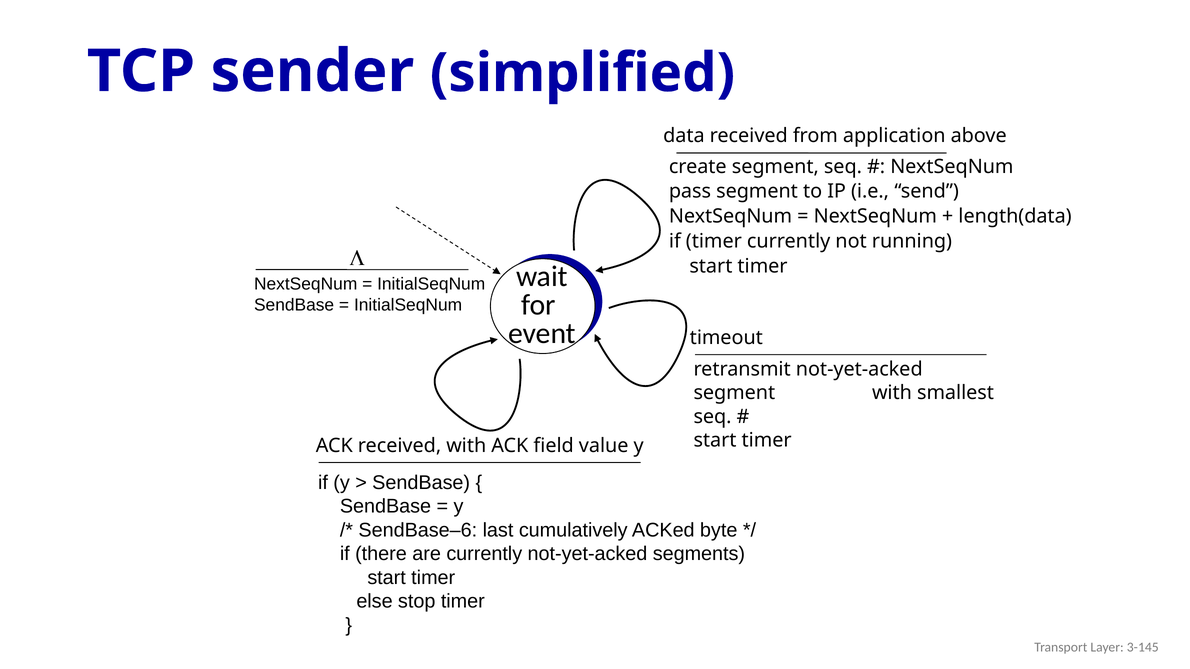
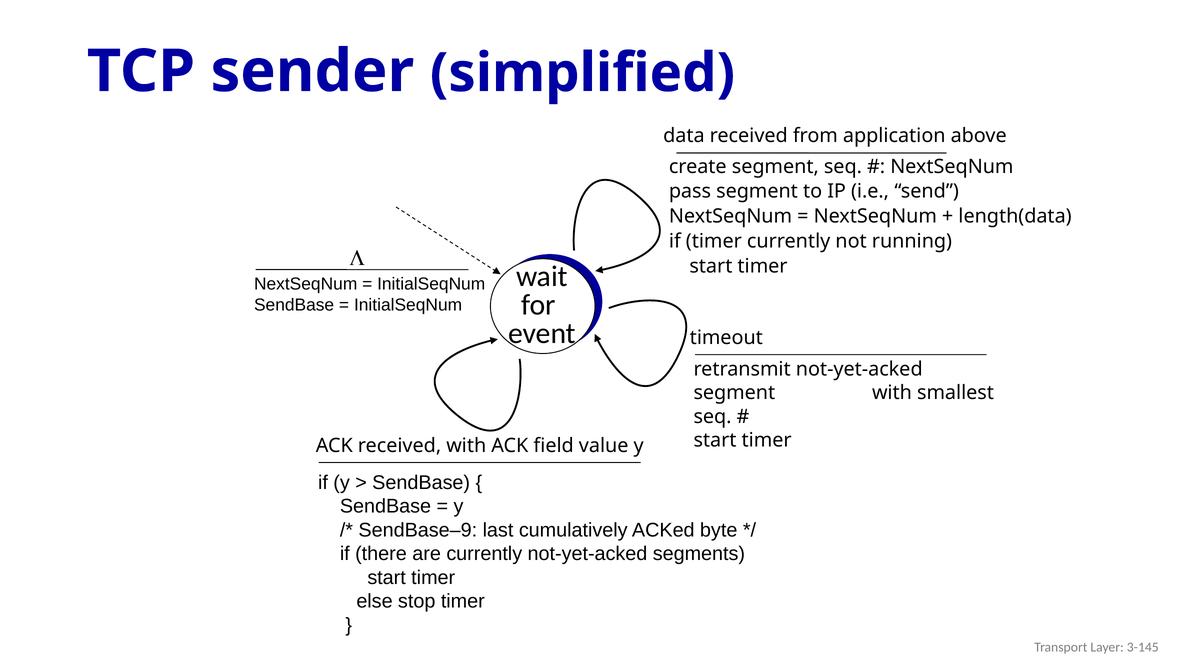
SendBase–6: SendBase–6 -> SendBase–9
